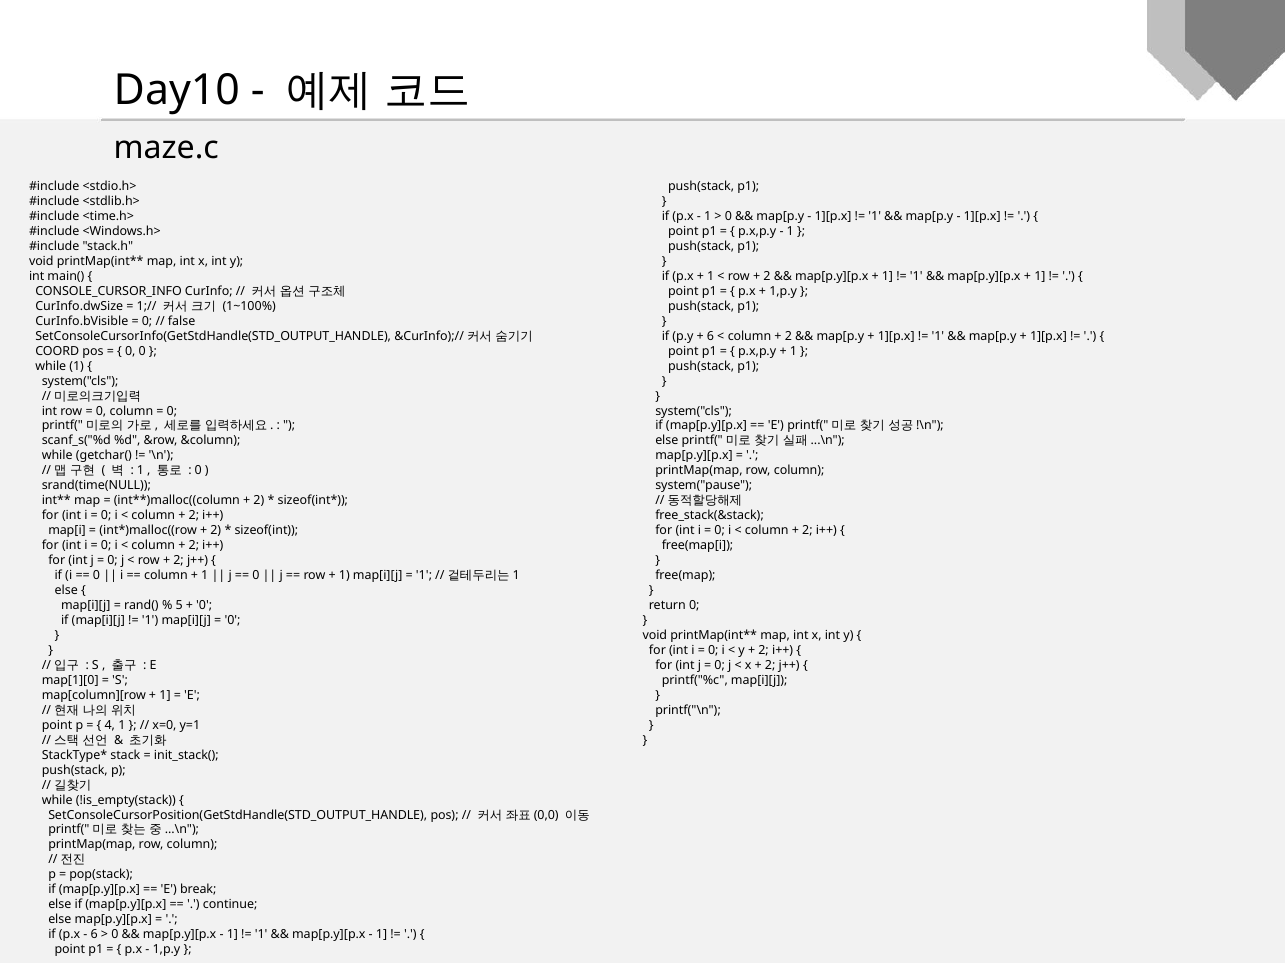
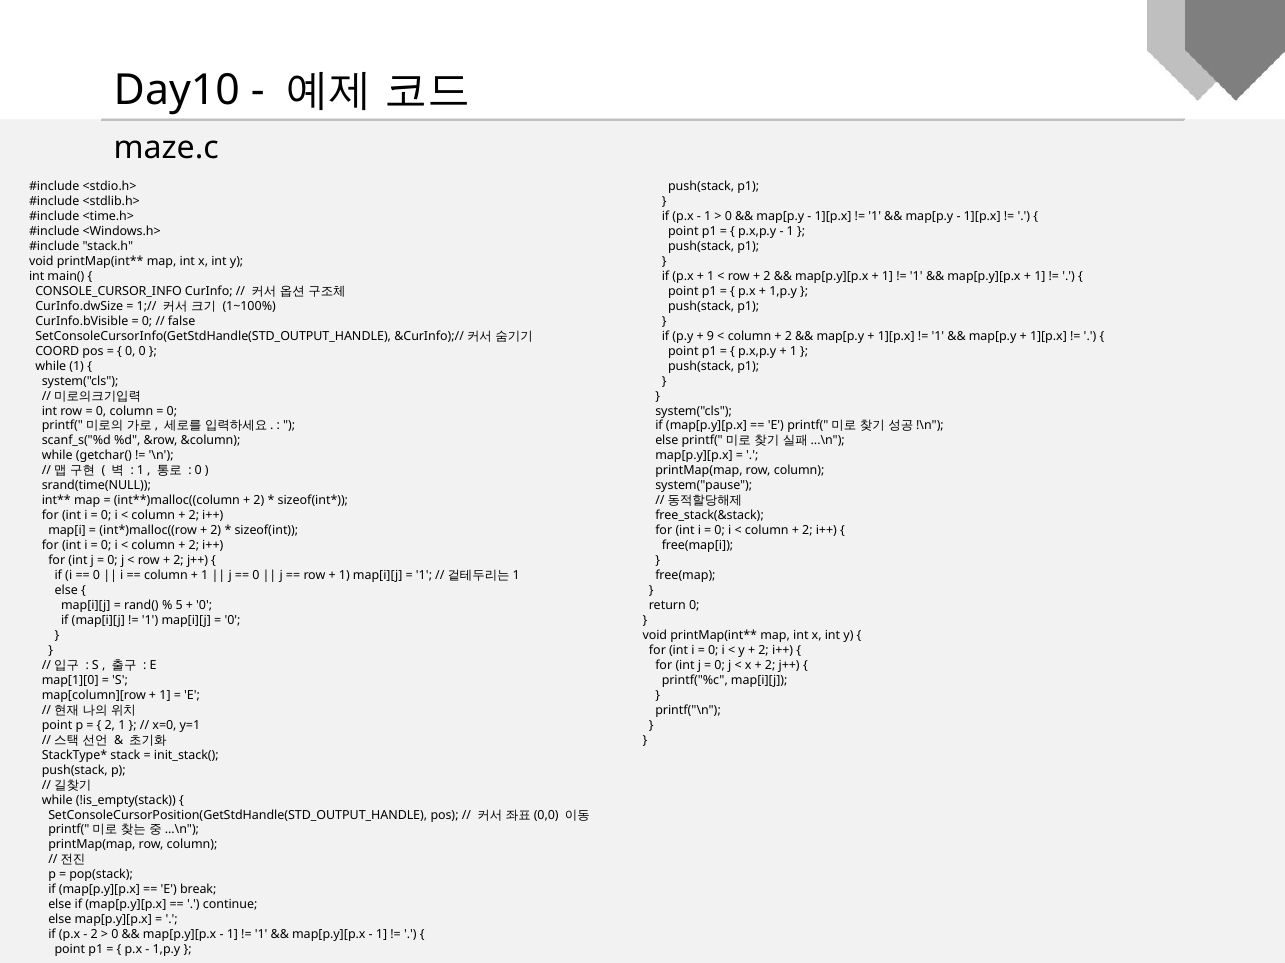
6 at (711, 336): 6 -> 9
4 at (110, 726): 4 -> 2
6 at (94, 935): 6 -> 2
